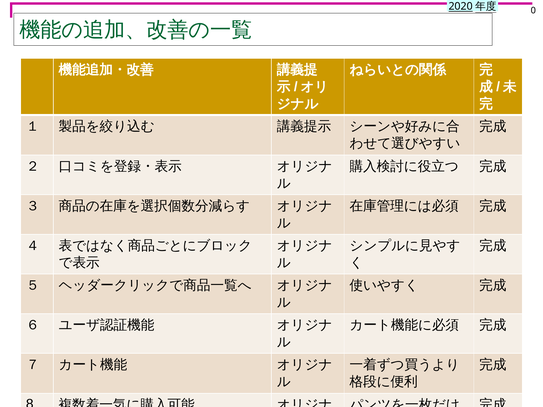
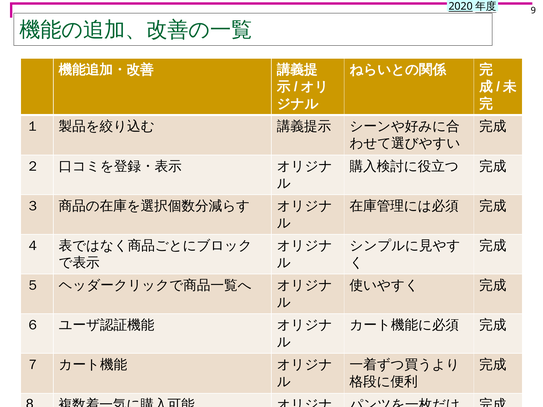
0 at (533, 11): 0 -> 9
